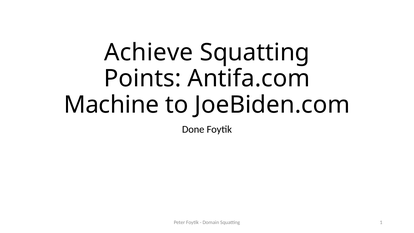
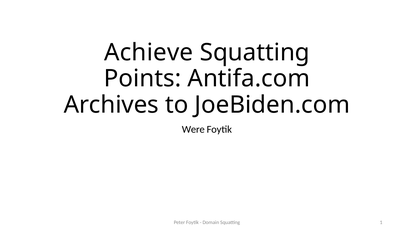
Machine: Machine -> Archives
Done: Done -> Were
